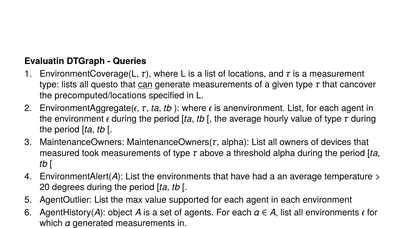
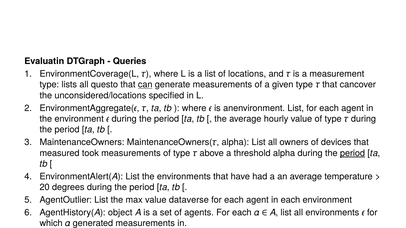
precomputed/locations: precomputed/locations -> unconsidered/locations
period at (352, 153) underline: none -> present
supported: supported -> dataverse
